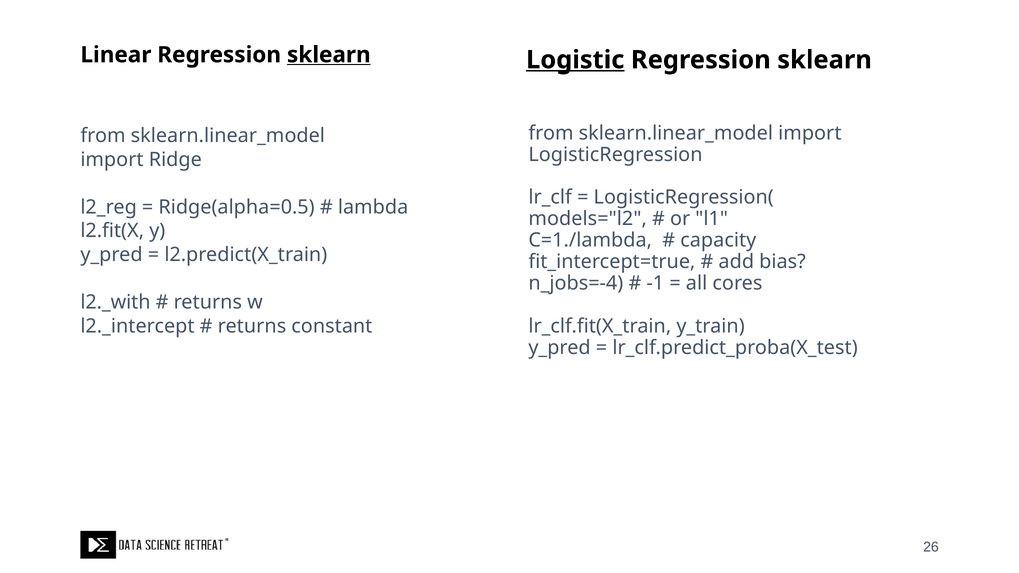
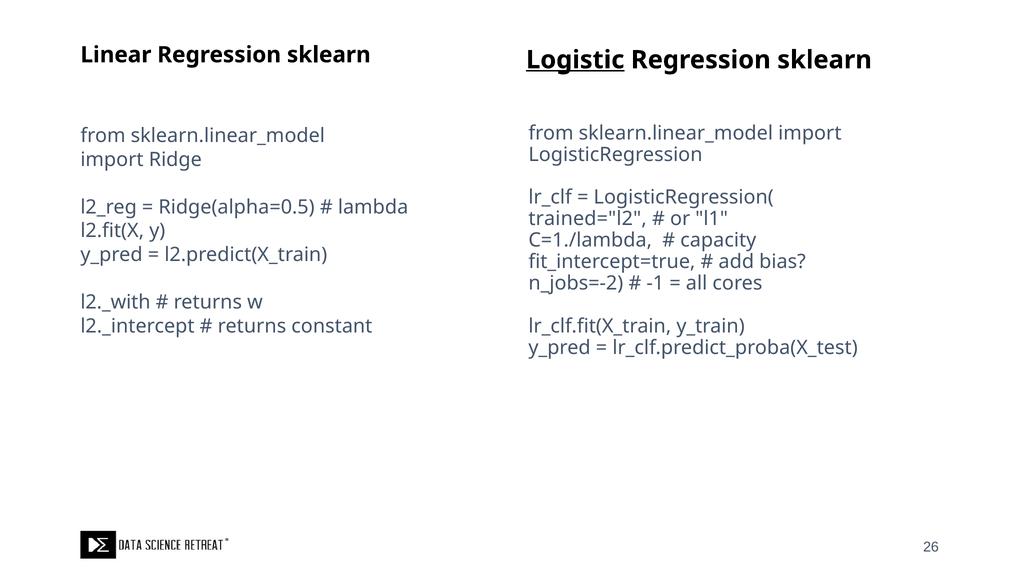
sklearn at (329, 55) underline: present -> none
models="l2: models="l2 -> trained="l2
n_jobs=-4: n_jobs=-4 -> n_jobs=-2
